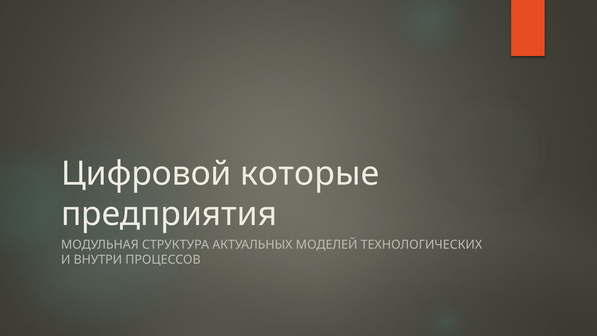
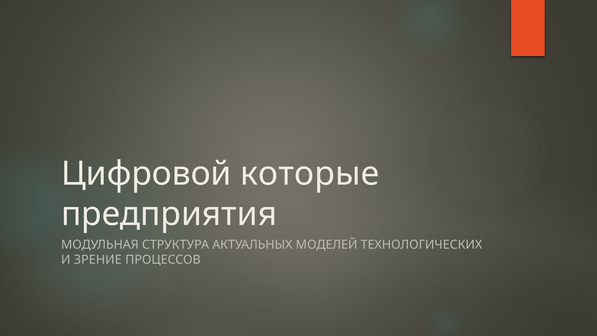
ВНУТРИ: ВНУТРИ -> ЗРЕНИЕ
